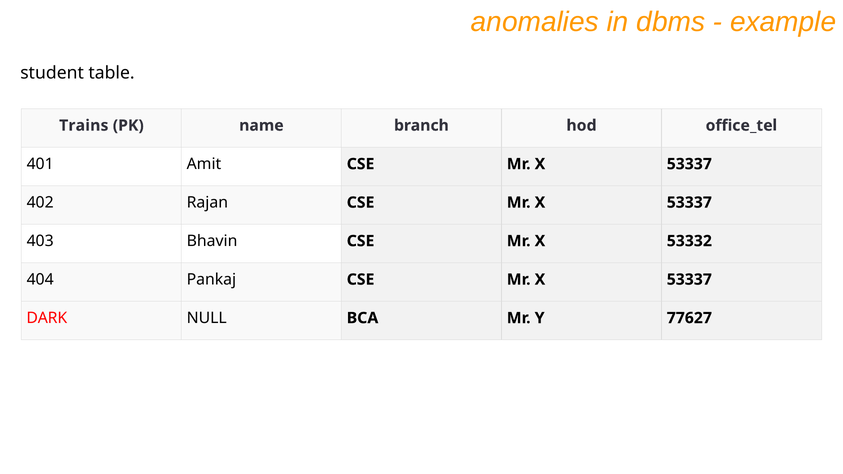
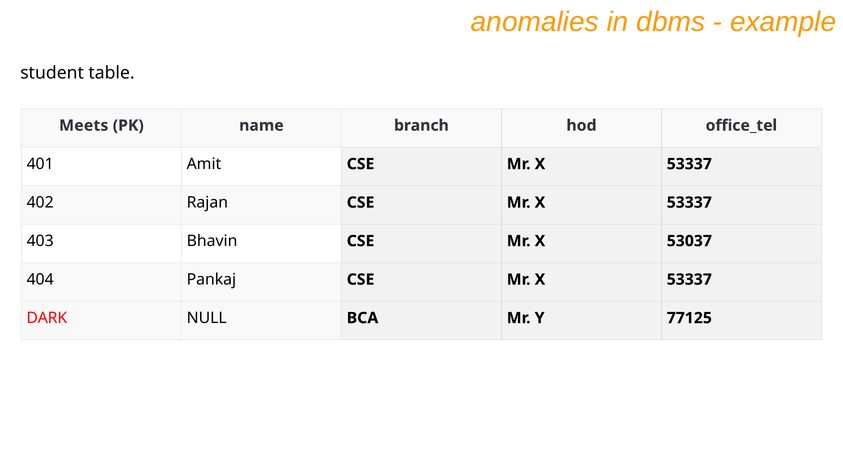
Trains: Trains -> Meets
53332: 53332 -> 53037
77627: 77627 -> 77125
